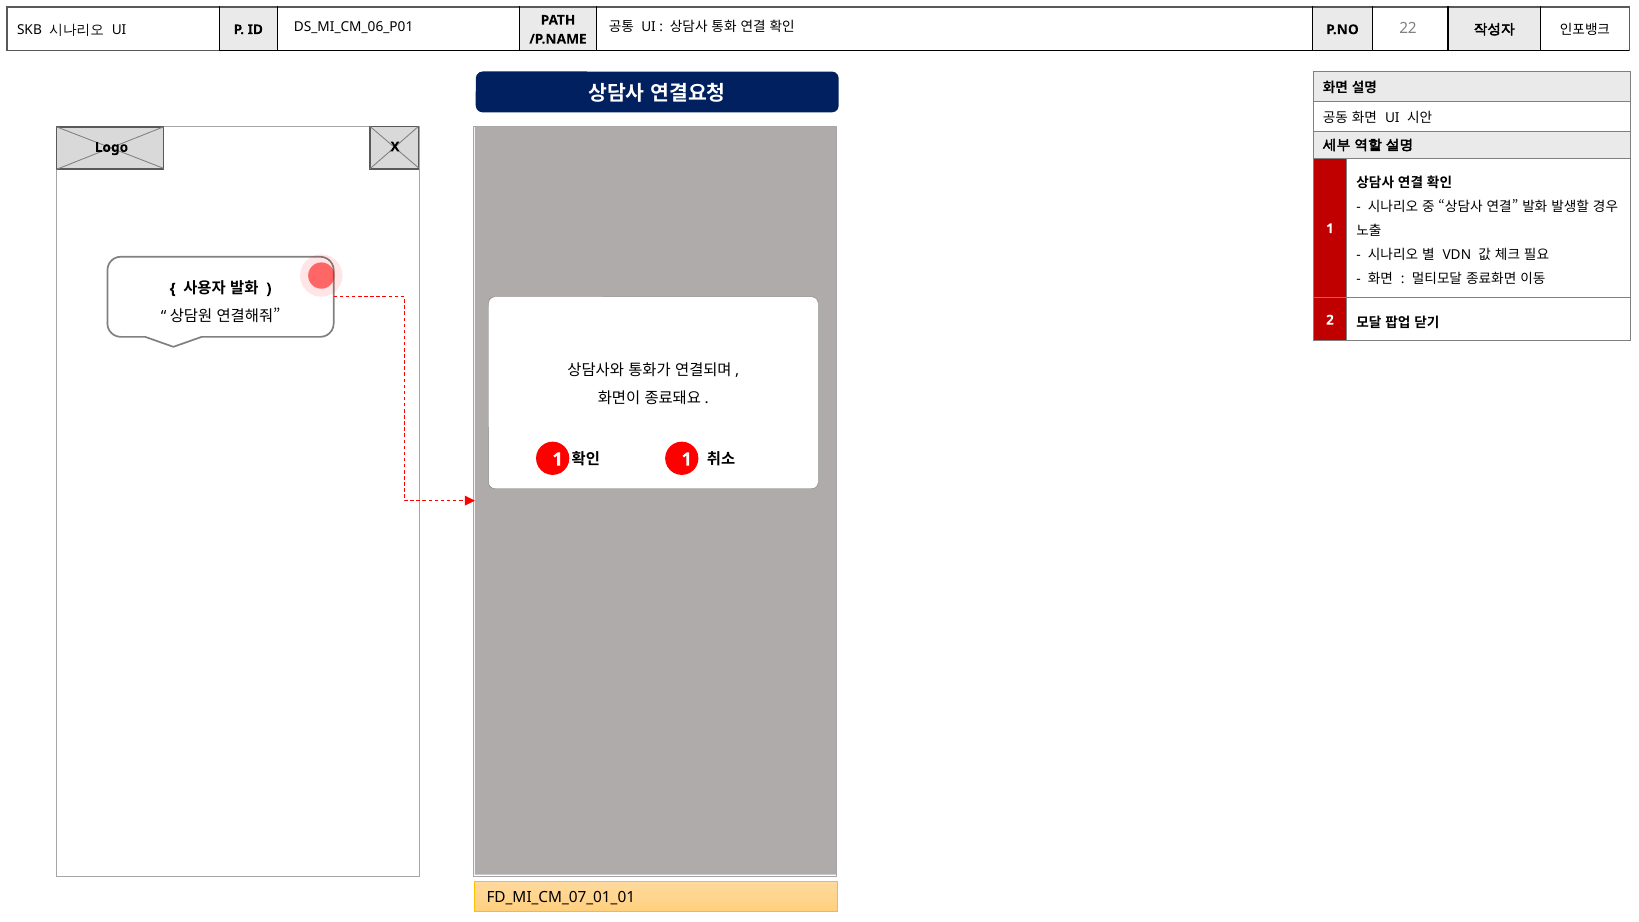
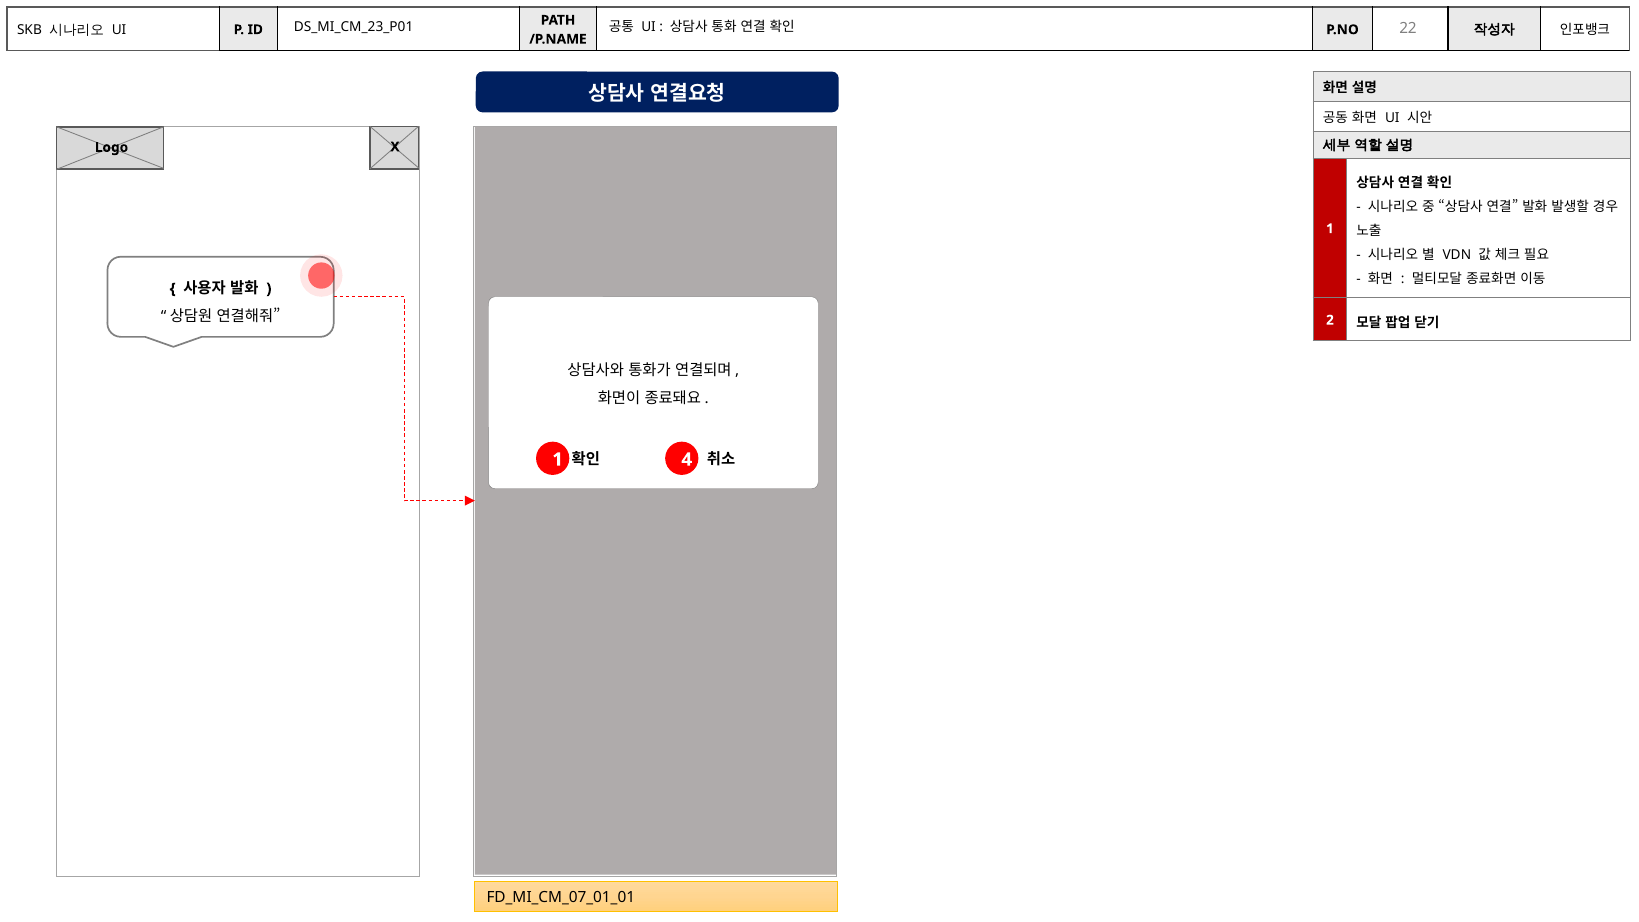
DS_MI_CM_06_P01: DS_MI_CM_06_P01 -> DS_MI_CM_23_P01
1 1: 1 -> 4
